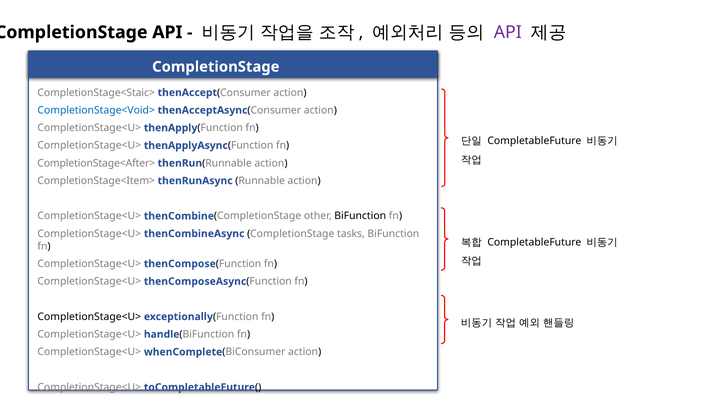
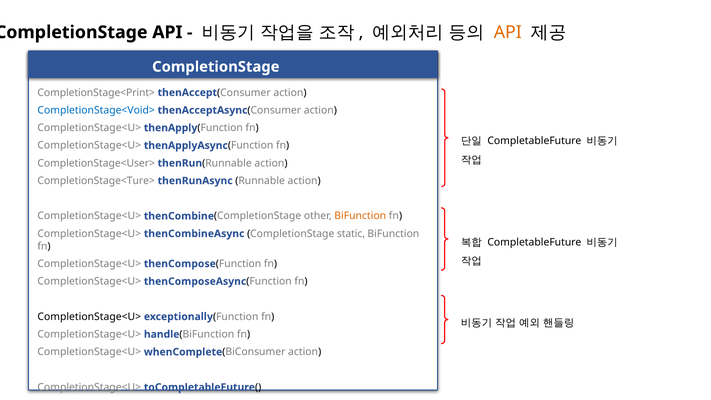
API at (508, 32) colour: purple -> orange
CompletionStage<Staic>: CompletionStage<Staic> -> CompletionStage<Print>
CompletionStage<After>: CompletionStage<After> -> CompletionStage<User>
CompletionStage<Item>: CompletionStage<Item> -> CompletionStage<Ture>
BiFunction at (360, 216) colour: black -> orange
tasks: tasks -> static
